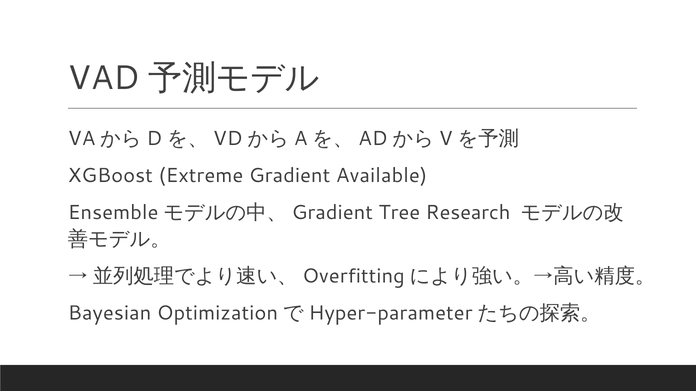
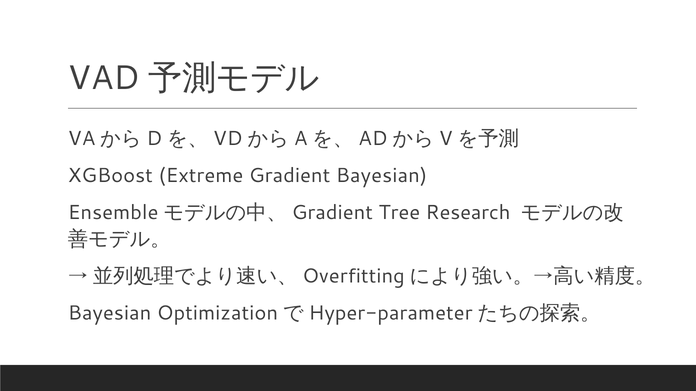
Gradient Available: Available -> Bayesian
